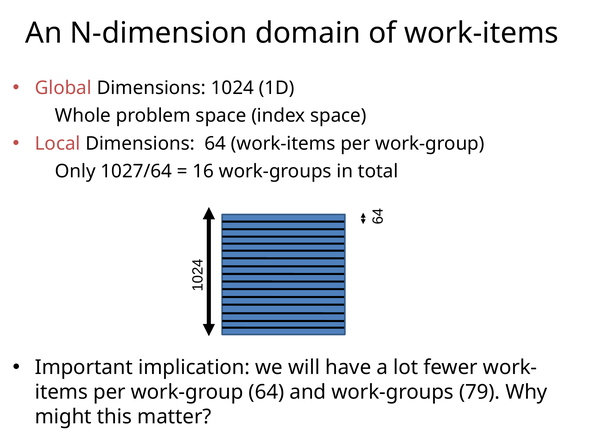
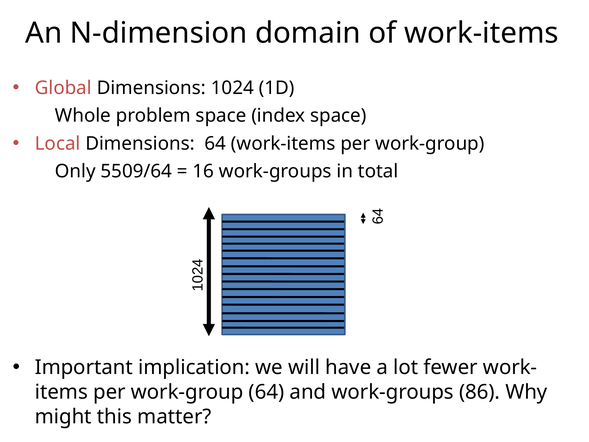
1027/64: 1027/64 -> 5509/64
79: 79 -> 86
